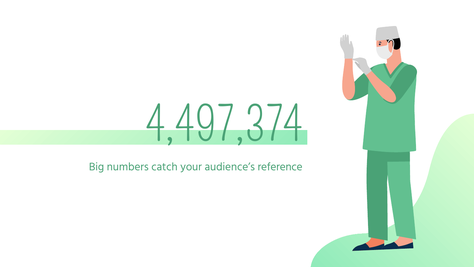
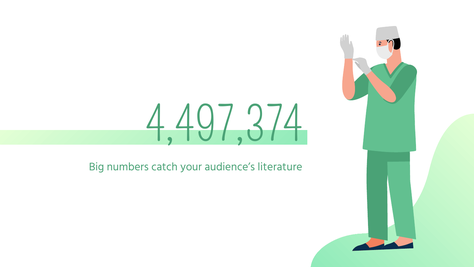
reference: reference -> literature
